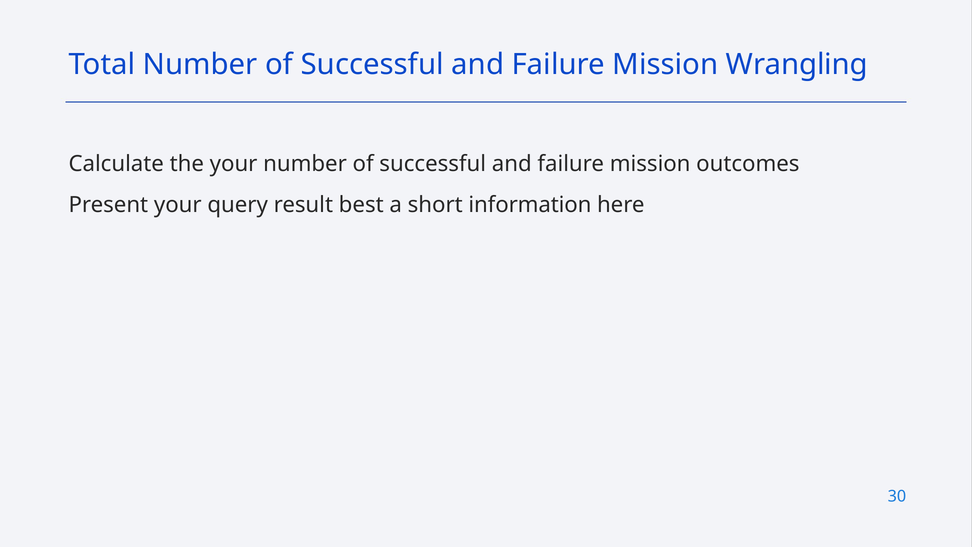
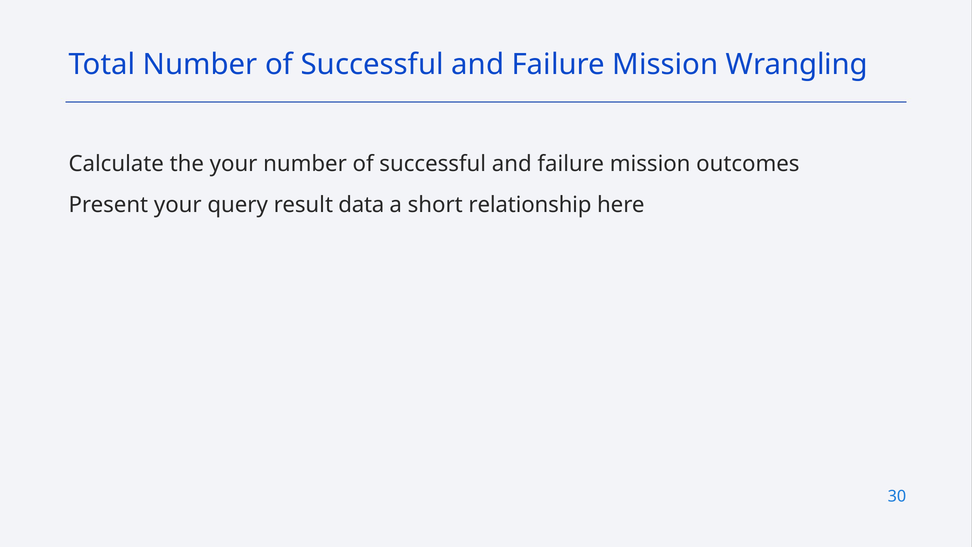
best: best -> data
information: information -> relationship
